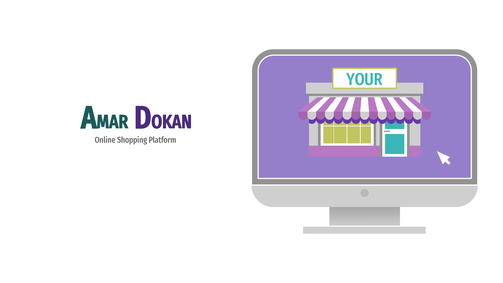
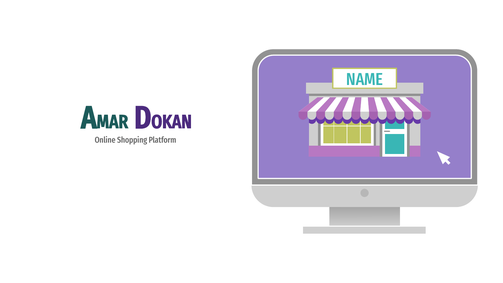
YOUR: YOUR -> NAME
